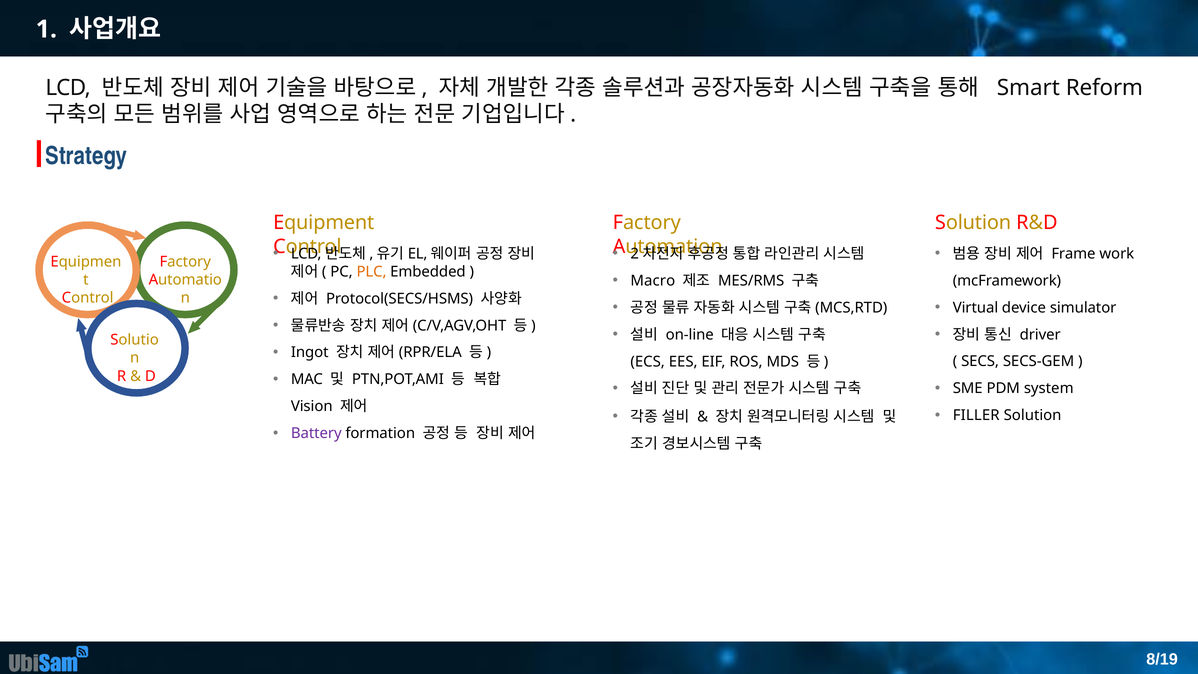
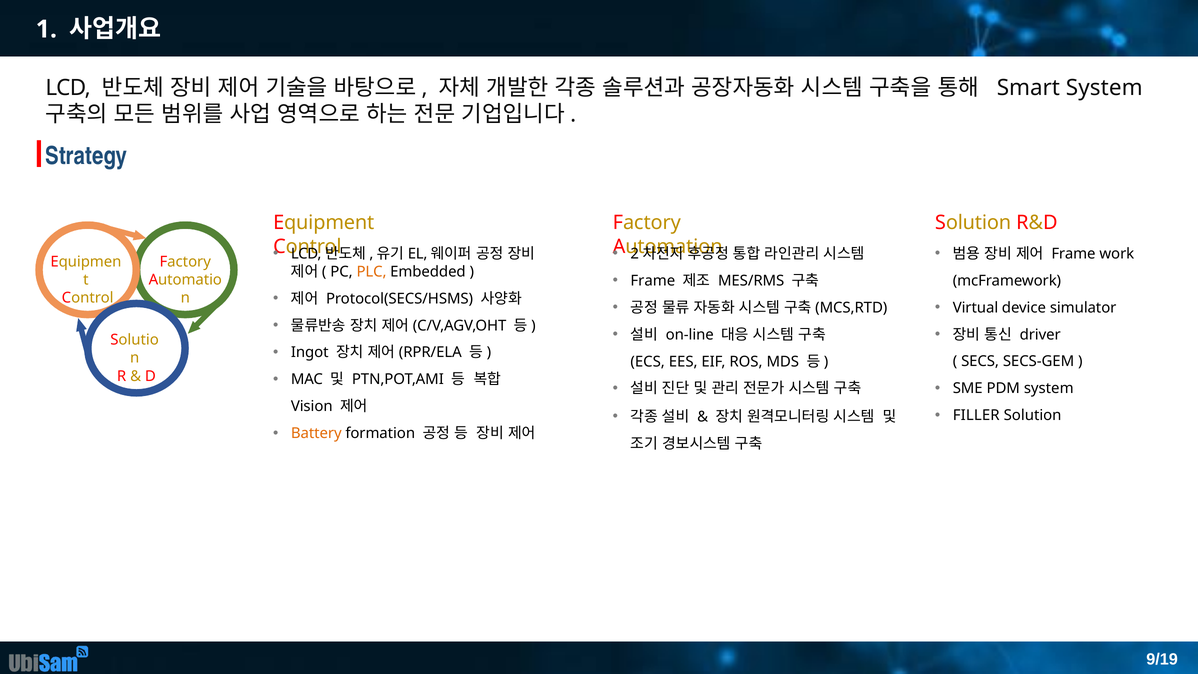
Smart Reform: Reform -> System
Macro at (653, 281): Macro -> Frame
Battery colour: purple -> orange
8/19: 8/19 -> 9/19
